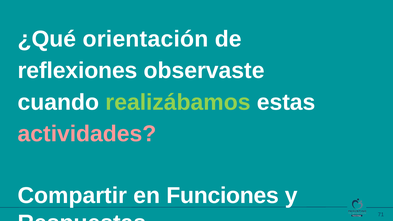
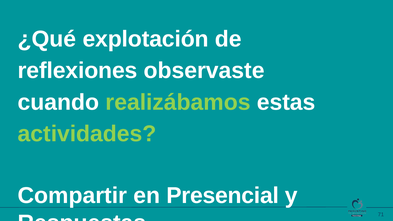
orientación: orientación -> explotación
actividades colour: pink -> light green
Funciones: Funciones -> Presencial
